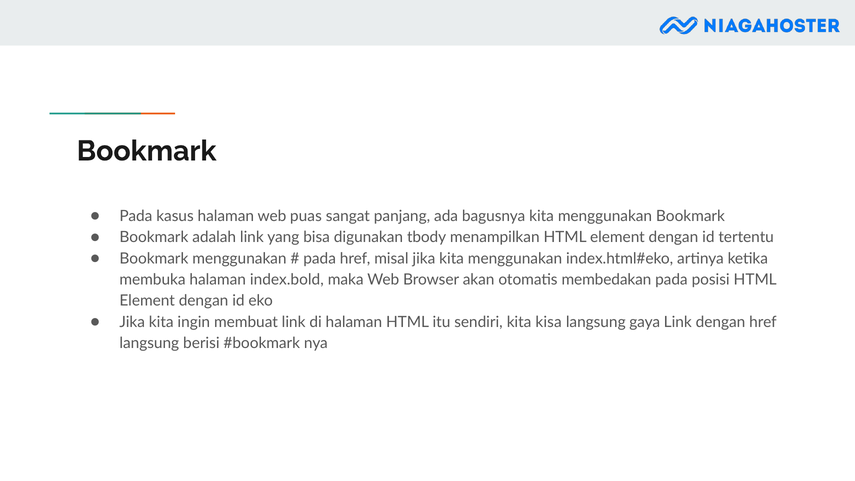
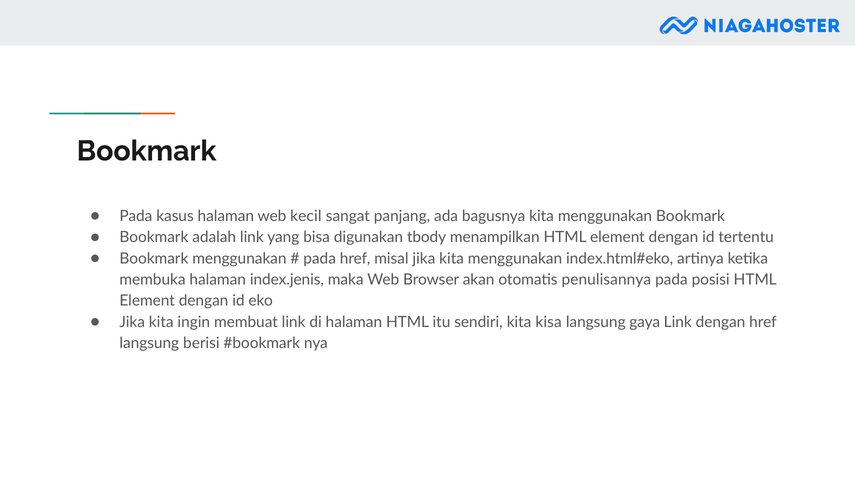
puas: puas -> kecil
index.bold: index.bold -> index.jenis
membedakan: membedakan -> penulisannya
